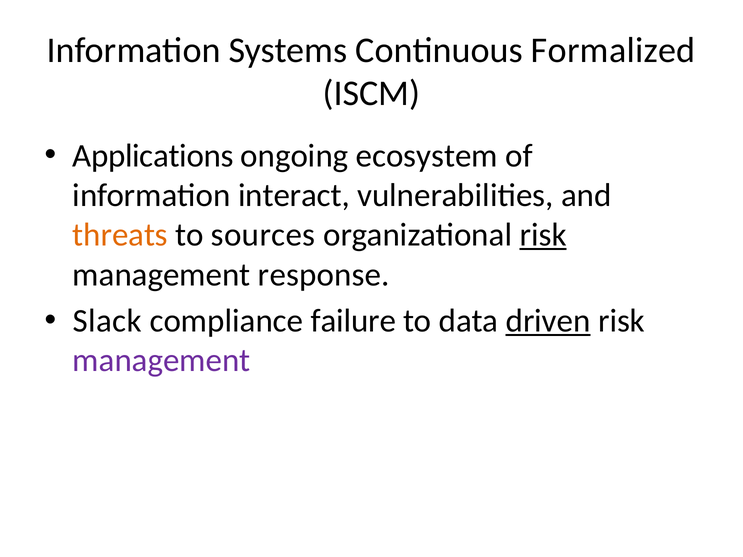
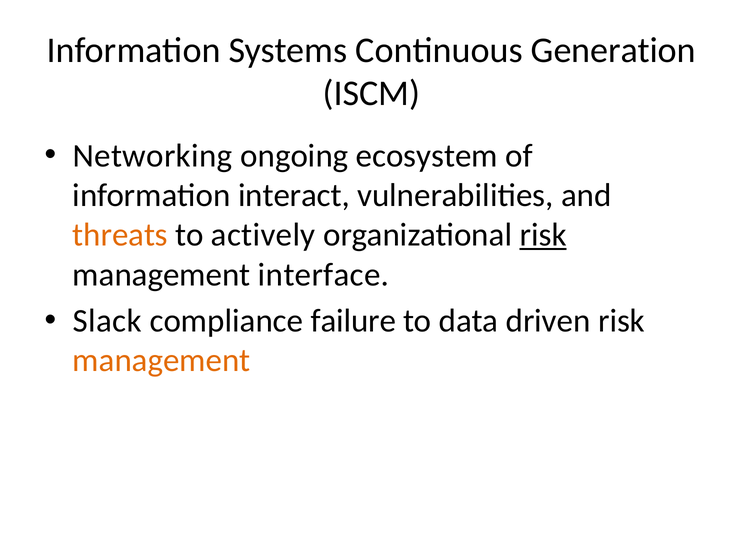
Formalized: Formalized -> Generation
Applications: Applications -> Networking
sources: sources -> actively
response: response -> interface
driven underline: present -> none
management at (161, 361) colour: purple -> orange
